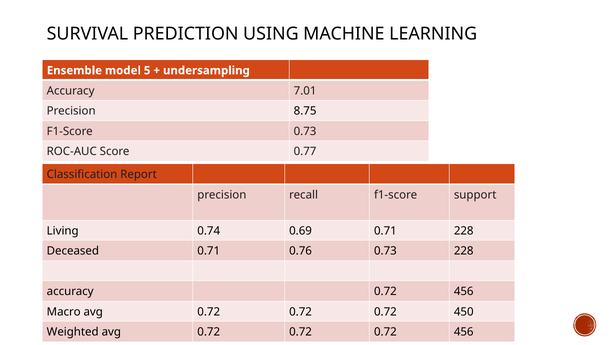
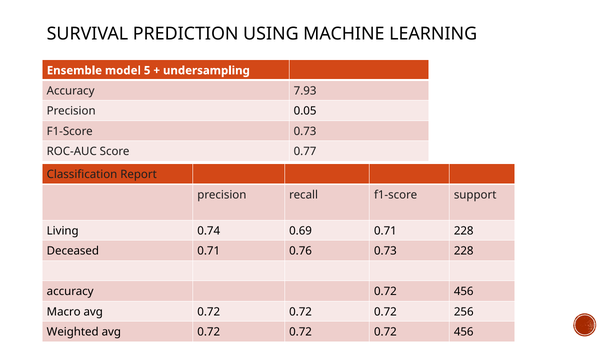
7.01: 7.01 -> 7.93
8.75: 8.75 -> 0.05
450: 450 -> 256
